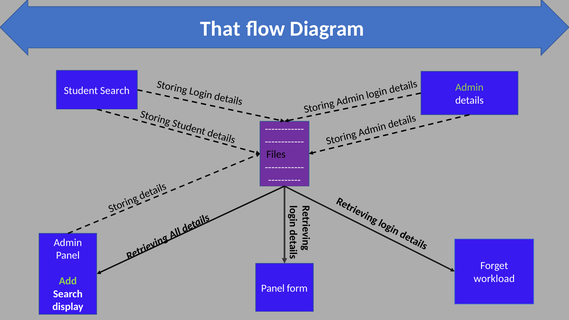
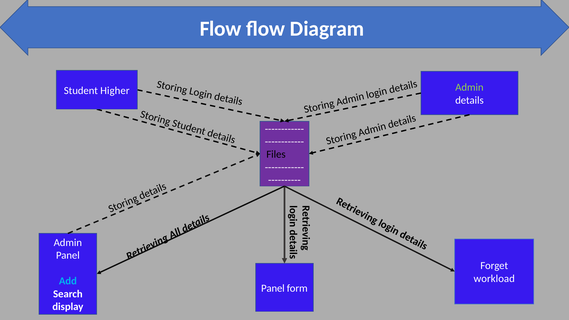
That at (220, 29): That -> Flow
Student Search: Search -> Higher
Add colour: light green -> light blue
